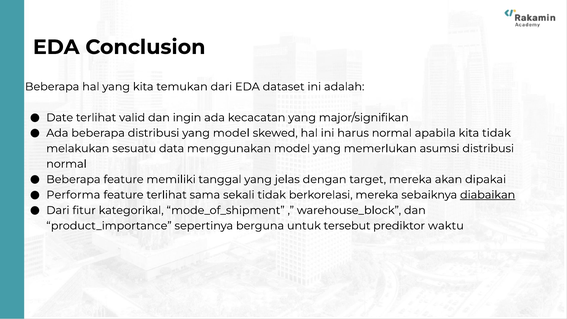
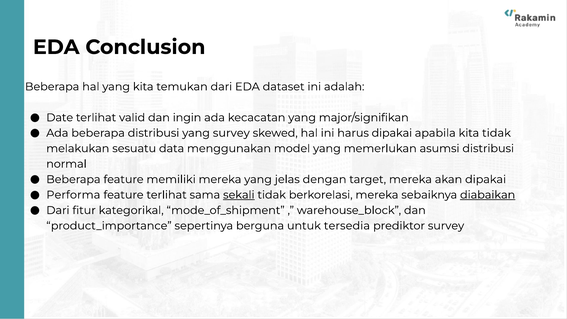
yang model: model -> survey
harus normal: normal -> dipakai
memiliki tanggal: tanggal -> mereka
sekali underline: none -> present
tersebut: tersebut -> tersedia
prediktor waktu: waktu -> survey
